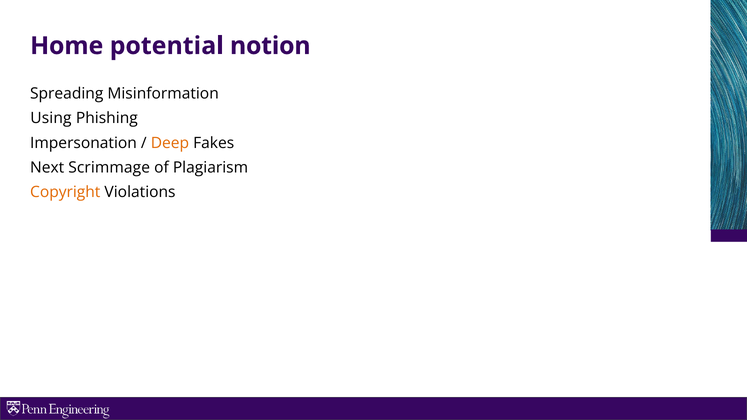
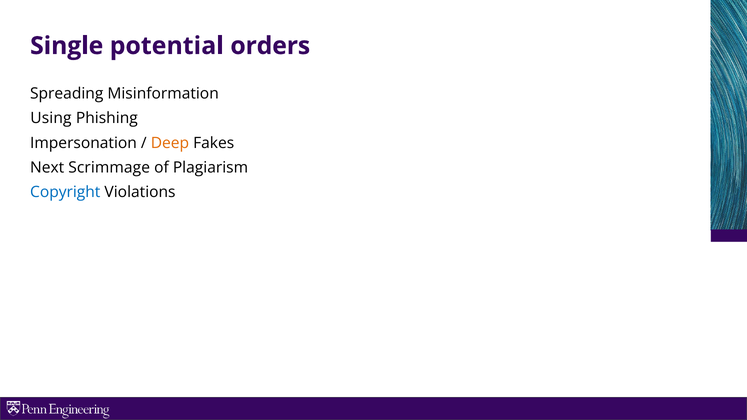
Home: Home -> Single
notion: notion -> orders
Copyright colour: orange -> blue
